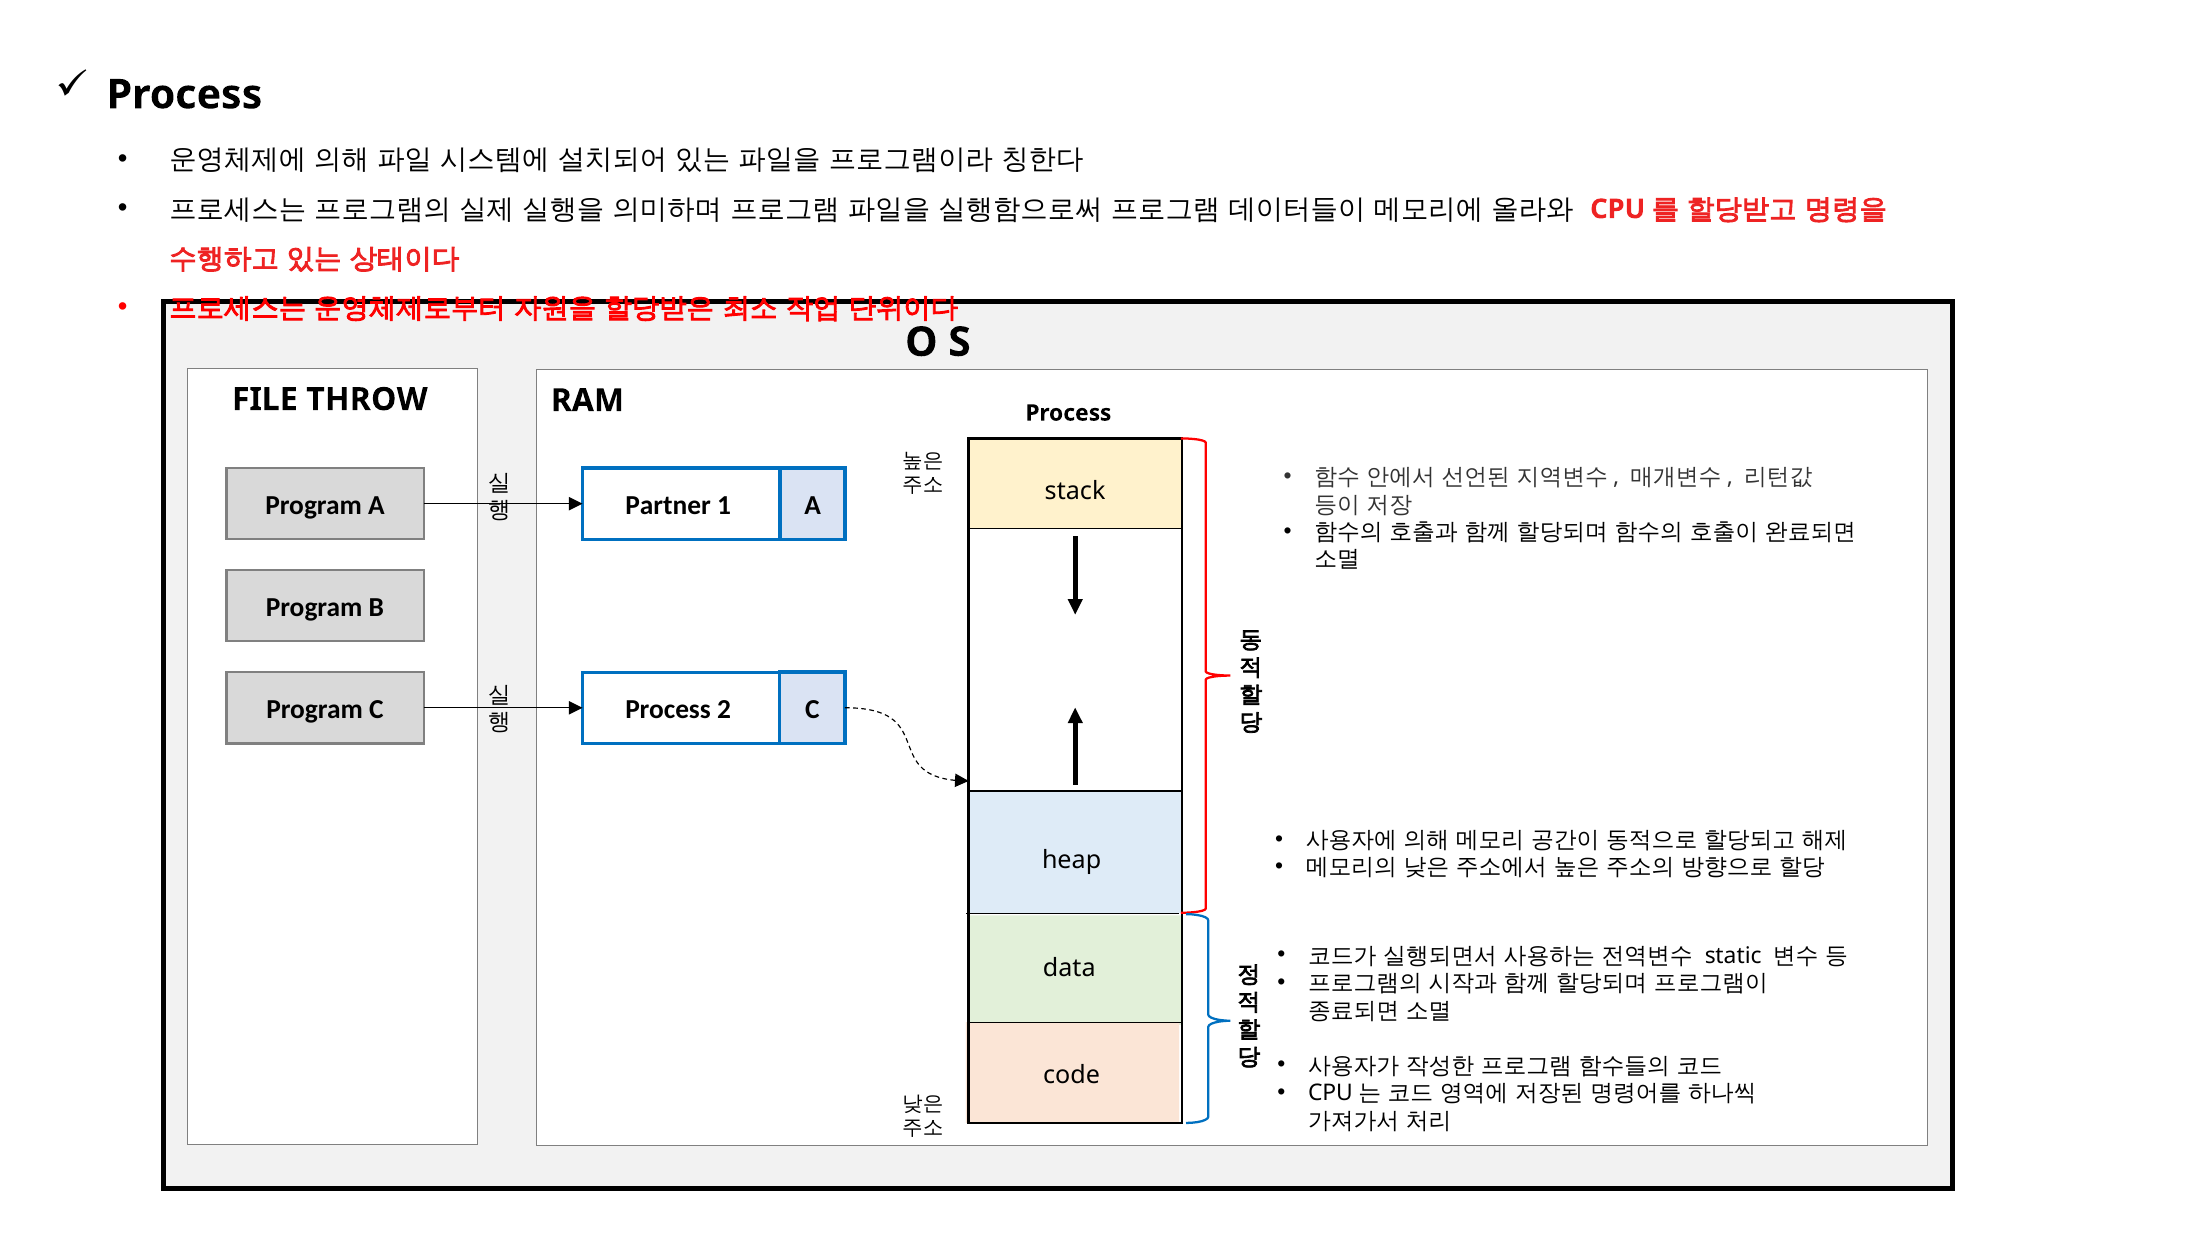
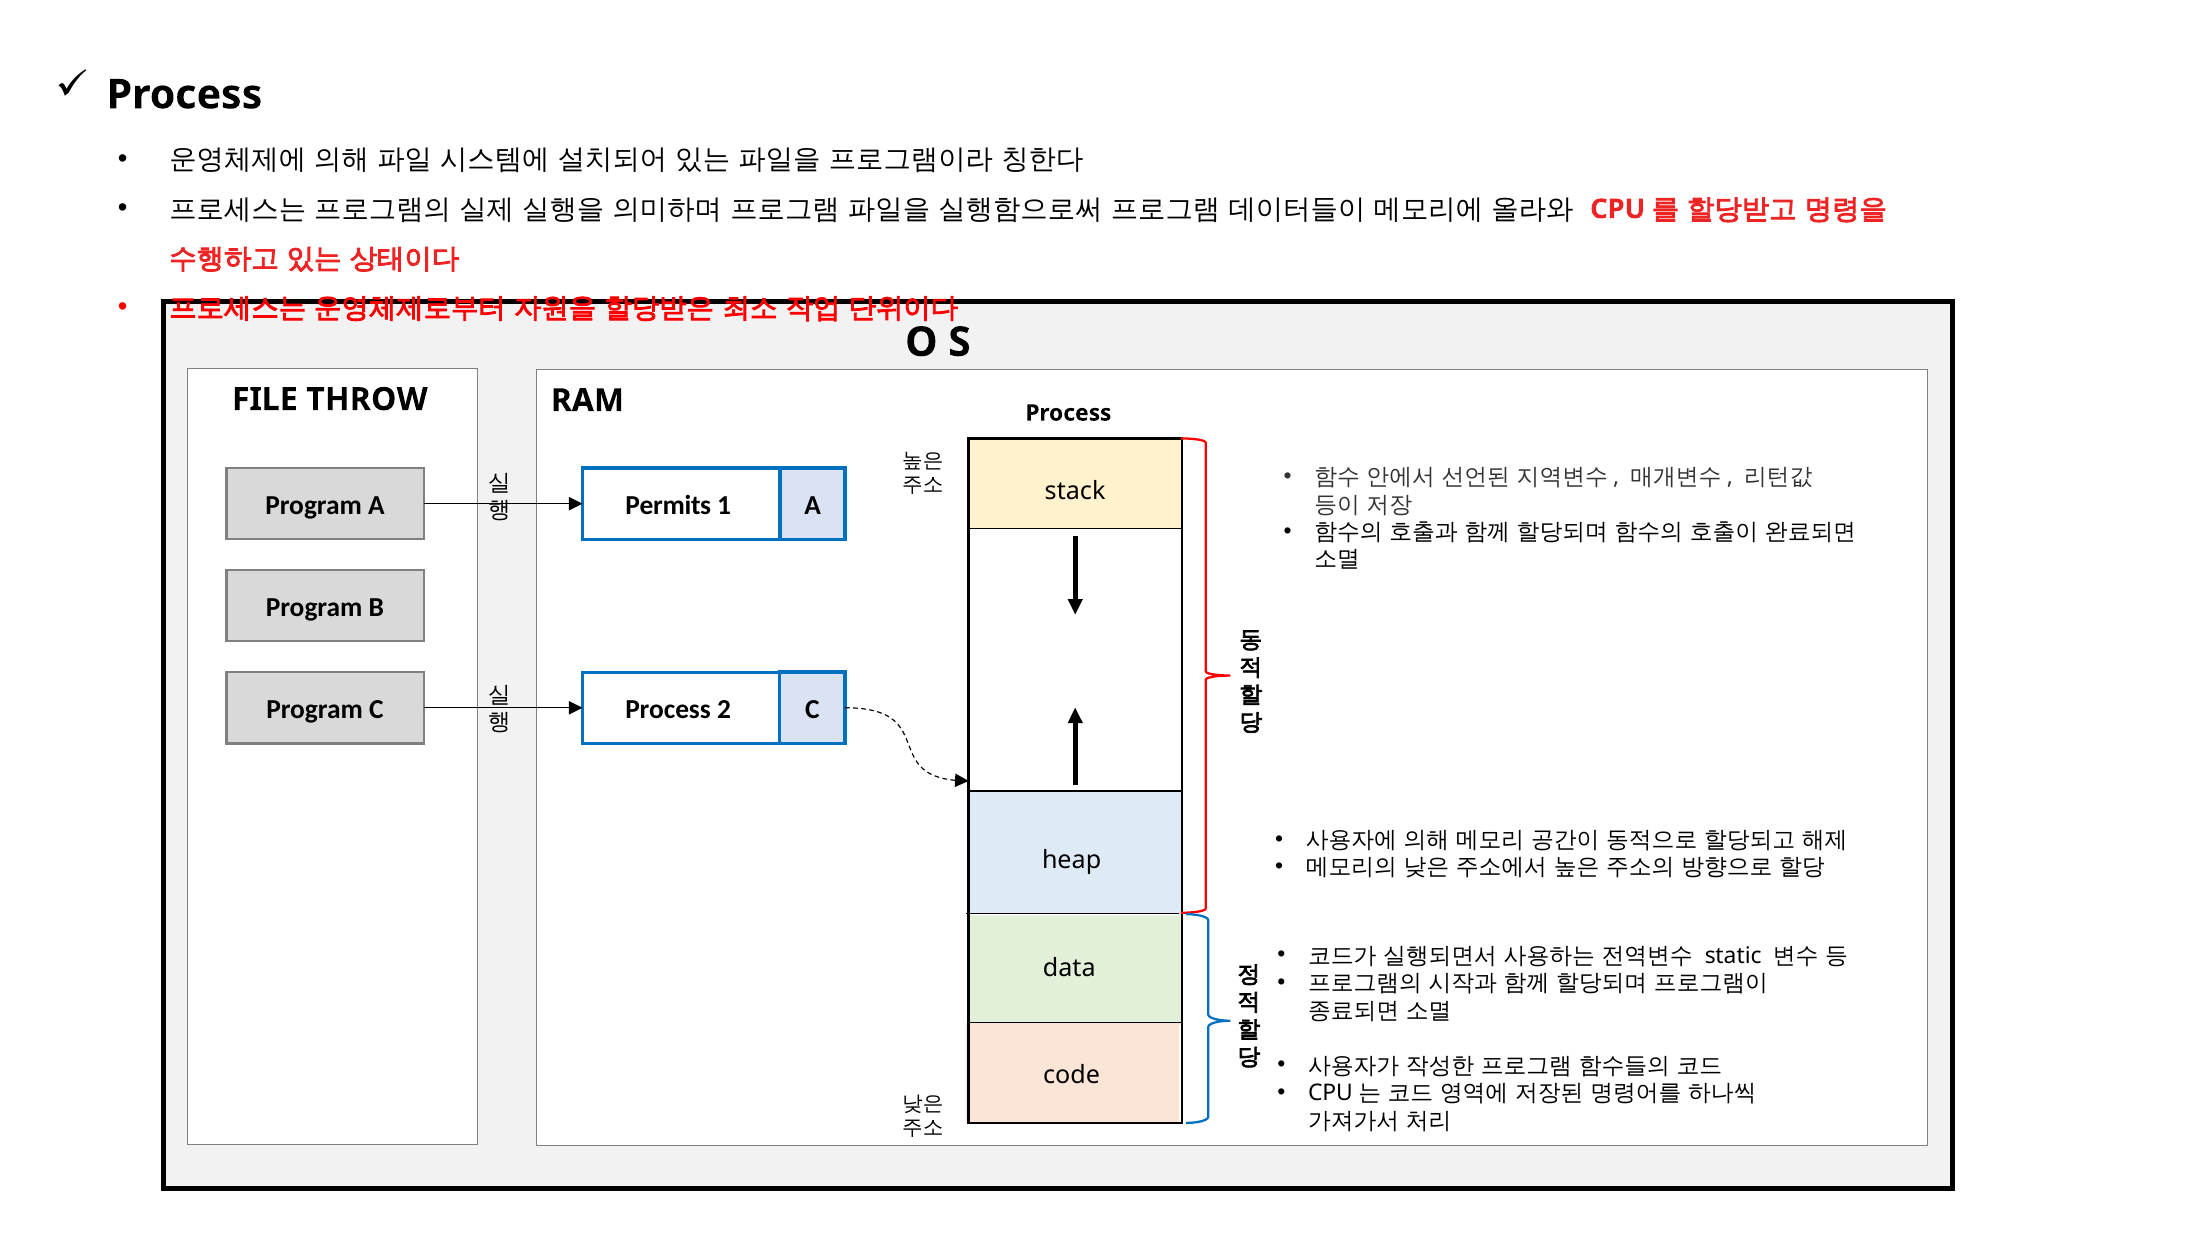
Partner: Partner -> Permits
